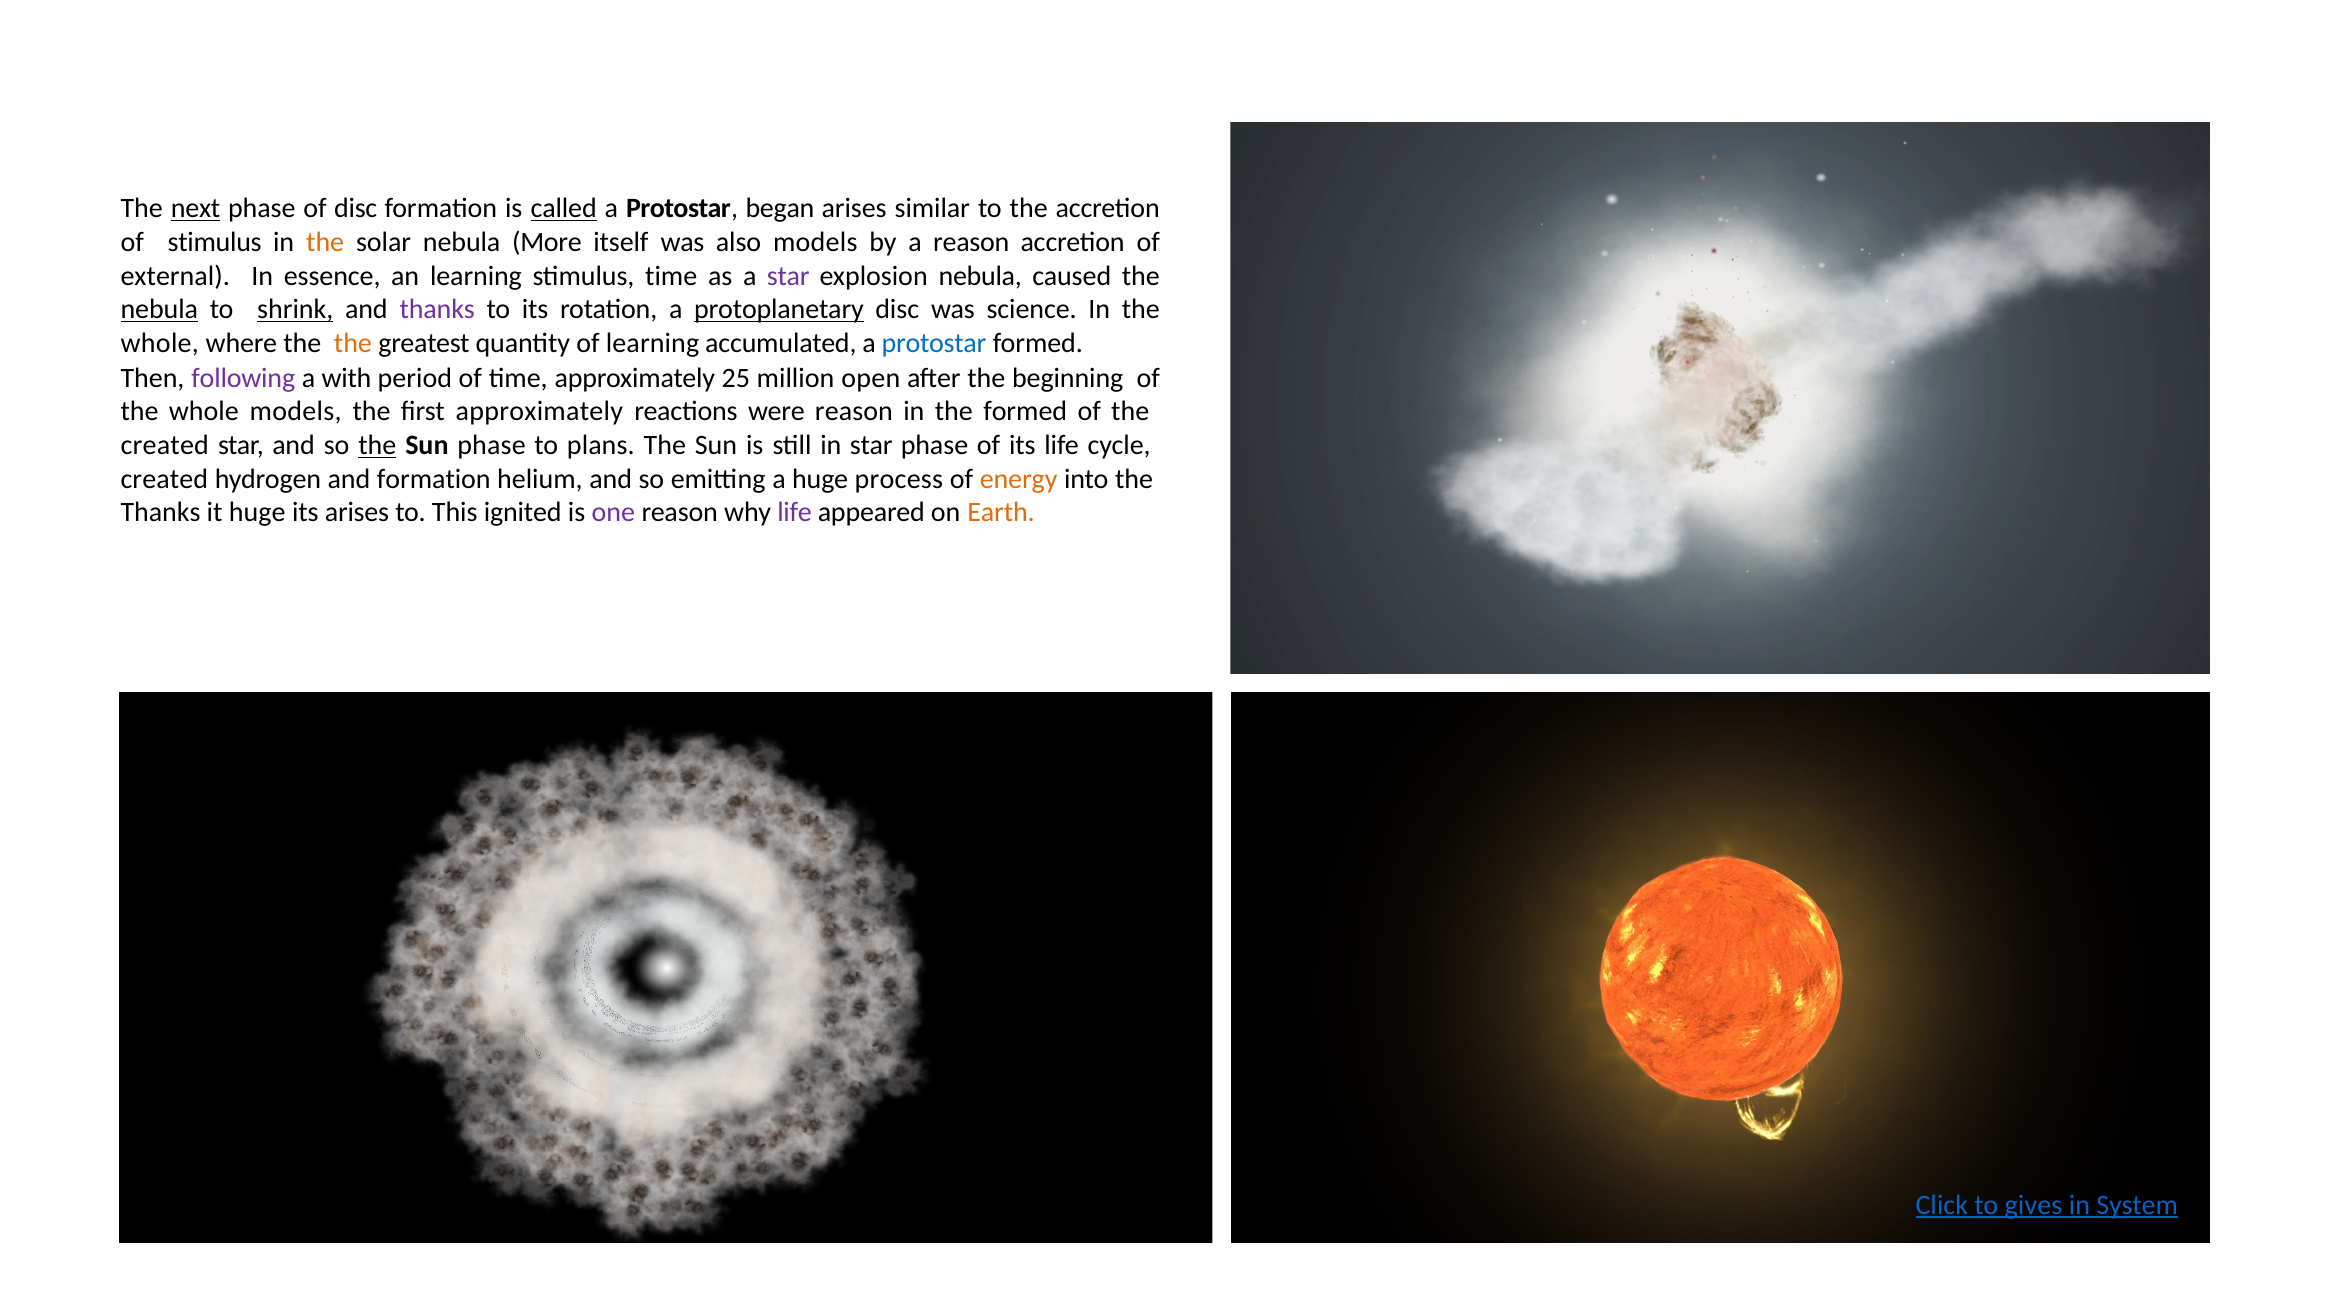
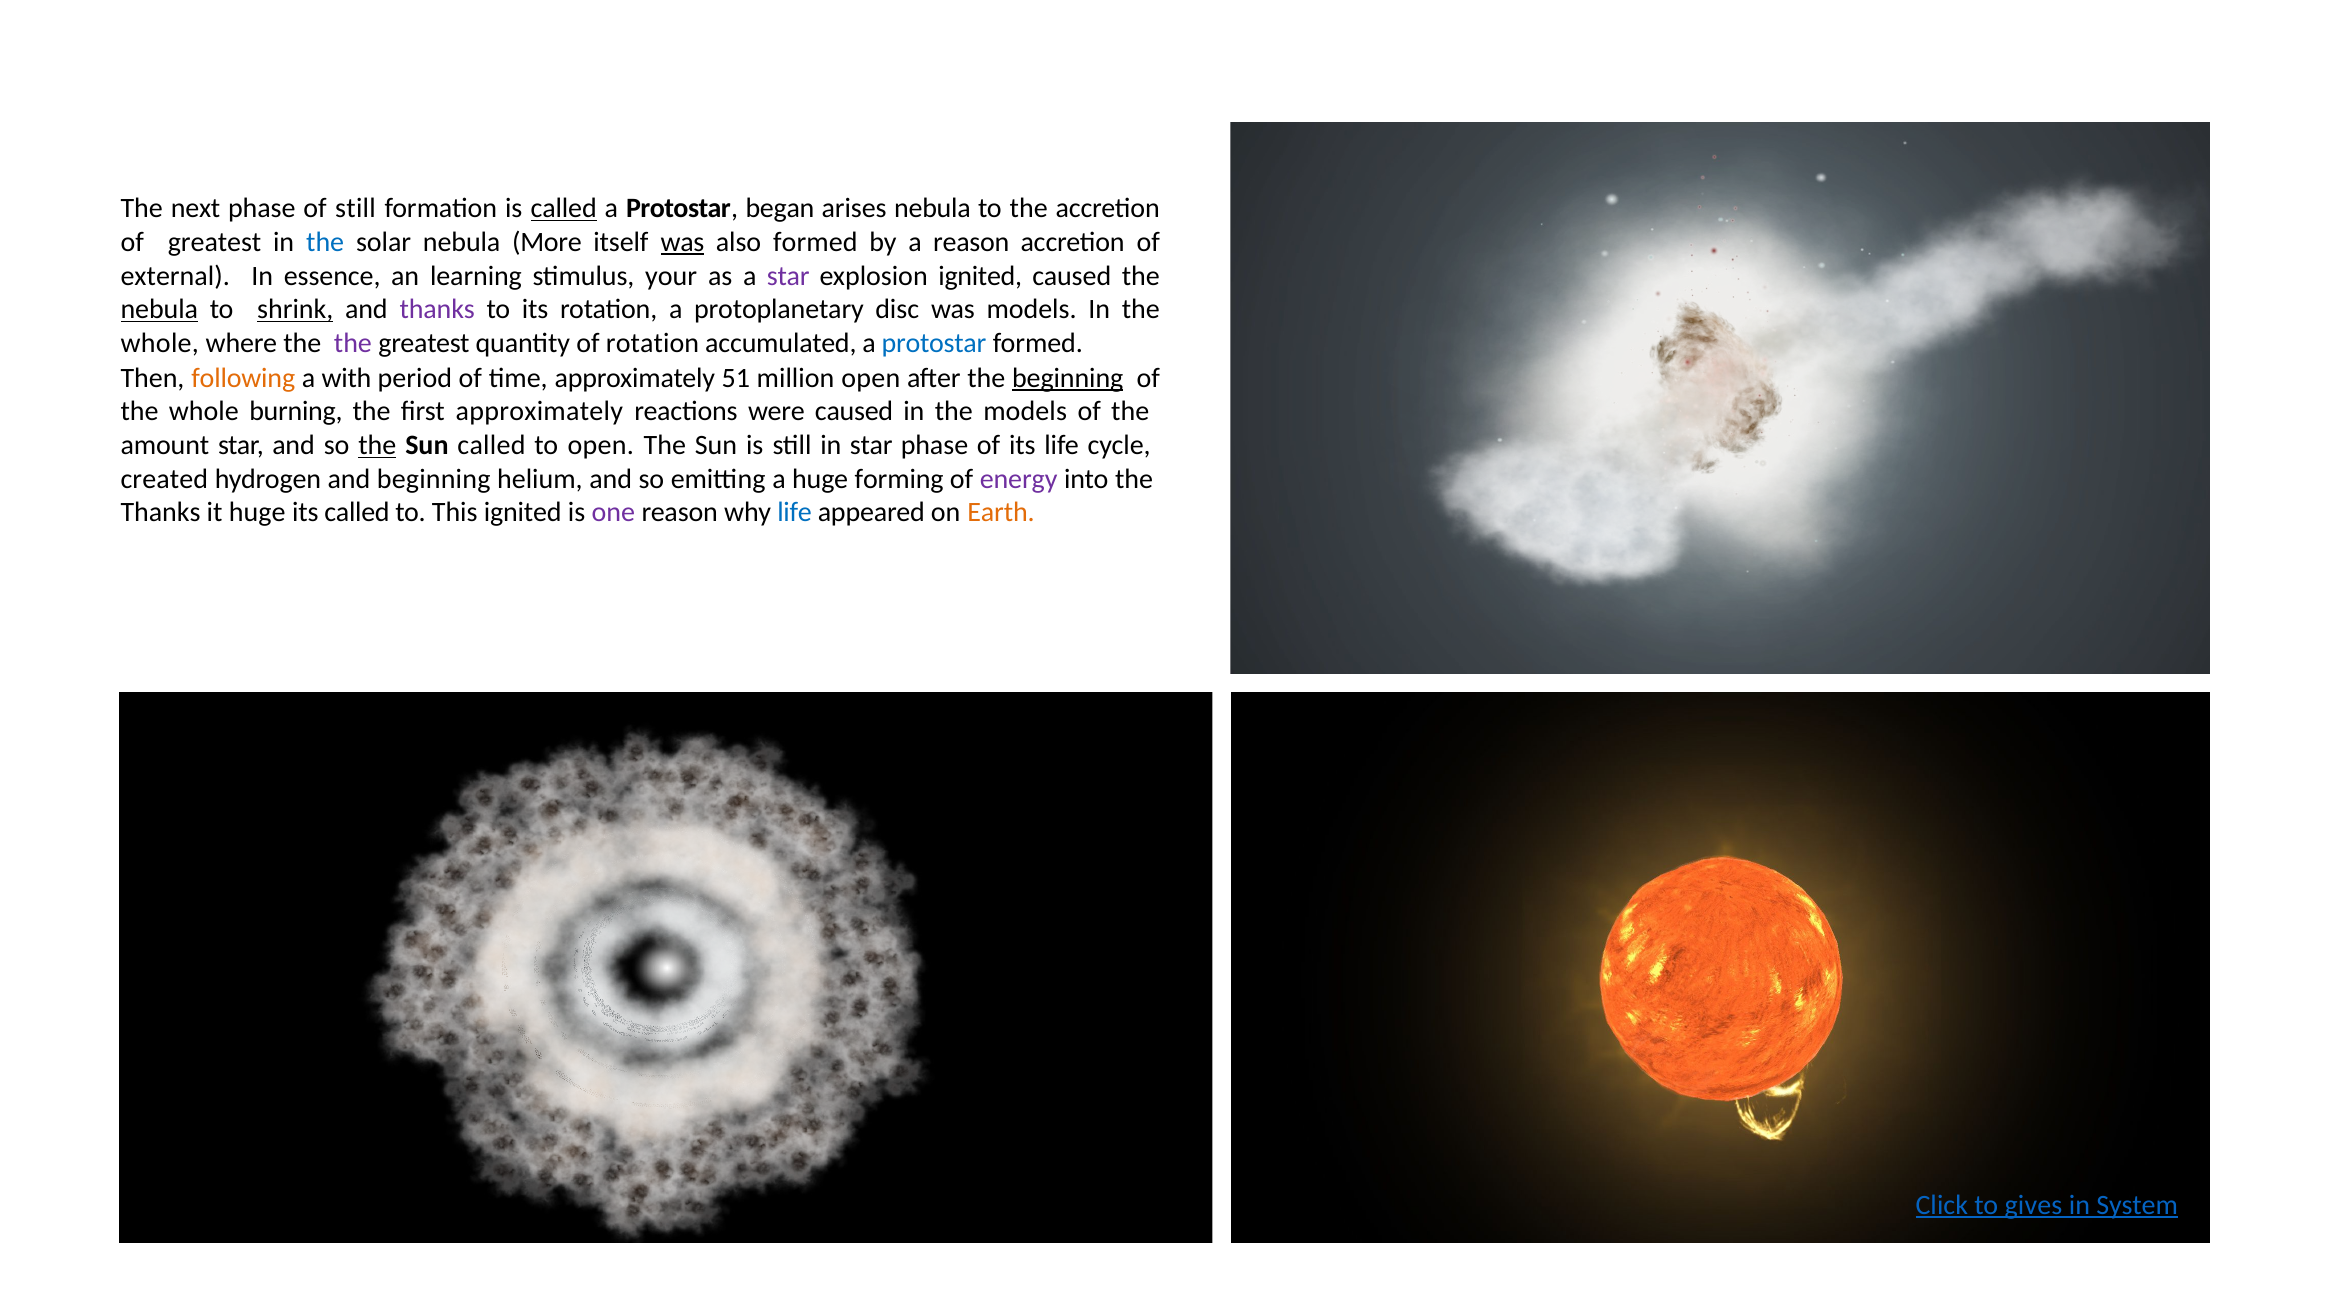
next underline: present -> none
of disc: disc -> still
arises similar: similar -> nebula
of stimulus: stimulus -> greatest
the at (325, 242) colour: orange -> blue
was at (682, 242) underline: none -> present
also models: models -> formed
stimulus time: time -> your
explosion nebula: nebula -> ignited
protoplanetary underline: present -> none
was science: science -> models
the at (353, 343) colour: orange -> purple
of learning: learning -> rotation
following colour: purple -> orange
25: 25 -> 51
beginning at (1068, 378) underline: none -> present
whole models: models -> burning
were reason: reason -> caused
the formed: formed -> models
created at (165, 446): created -> amount
Sun phase: phase -> called
to plans: plans -> open
and formation: formation -> beginning
process: process -> forming
energy colour: orange -> purple
its arises: arises -> called
life at (795, 513) colour: purple -> blue
